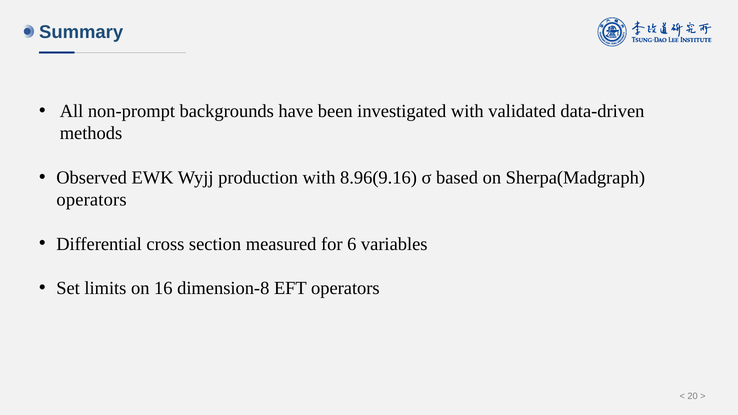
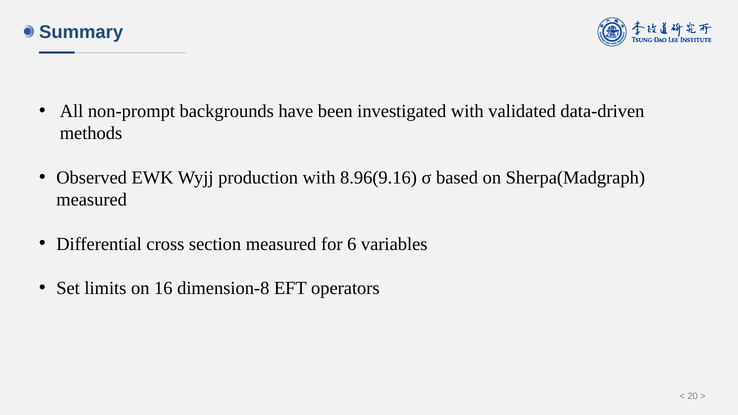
operators at (92, 200): operators -> measured
